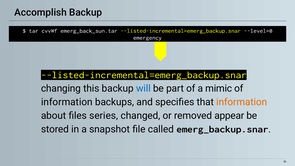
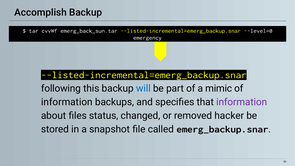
changing: changing -> following
information at (242, 102) colour: orange -> purple
series: series -> status
appear: appear -> hacker
